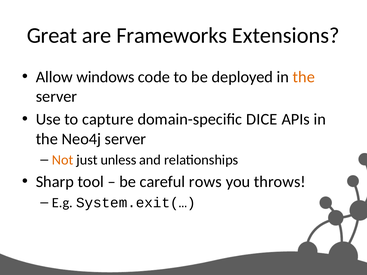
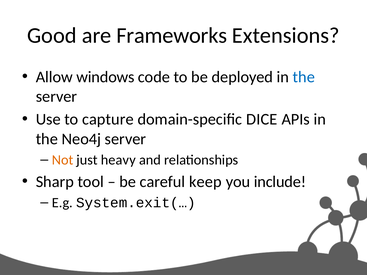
Great: Great -> Good
the at (304, 77) colour: orange -> blue
unless: unless -> heavy
rows: rows -> keep
throws: throws -> include
